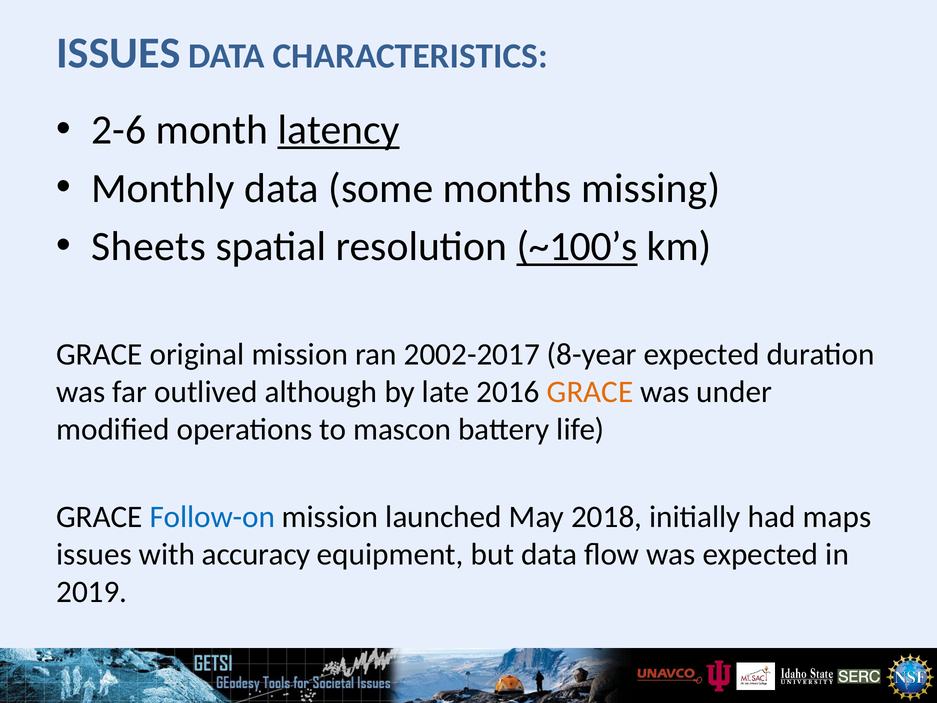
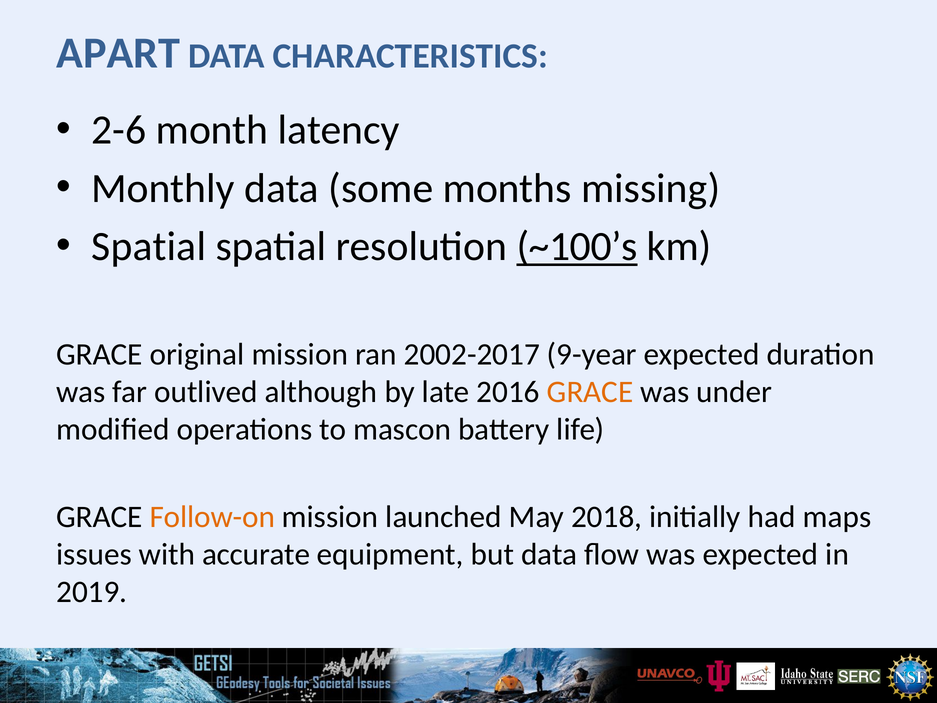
ISSUES at (118, 53): ISSUES -> APART
latency underline: present -> none
Sheets at (149, 247): Sheets -> Spatial
8-year: 8-year -> 9-year
Follow-on colour: blue -> orange
accuracy: accuracy -> accurate
